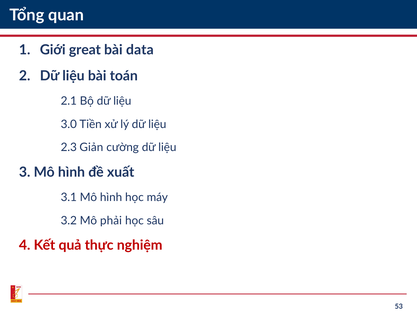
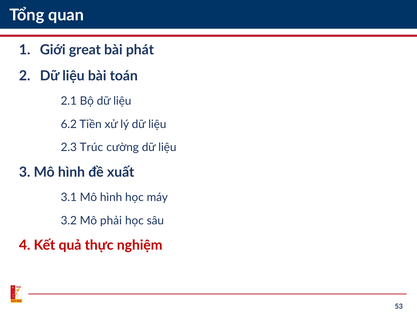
data: data -> phát
3.0: 3.0 -> 6.2
Giản: Giản -> Trúc
